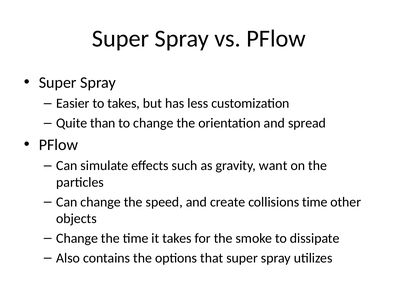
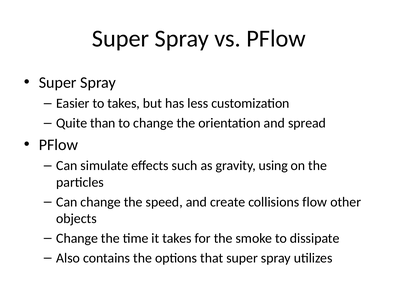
want: want -> using
collisions time: time -> flow
